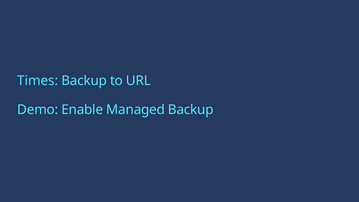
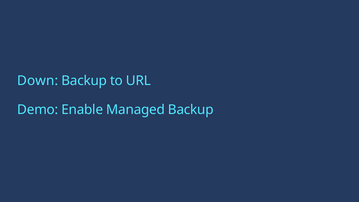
Times: Times -> Down
